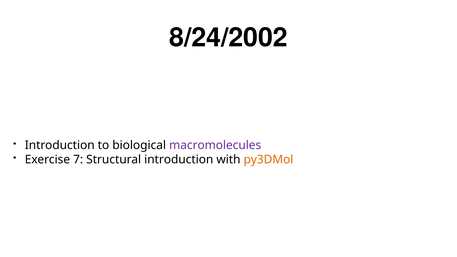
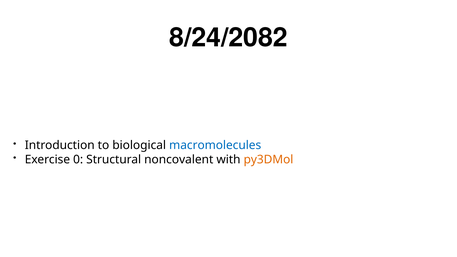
8/24/2002: 8/24/2002 -> 8/24/2082
macromolecules colour: purple -> blue
7: 7 -> 0
Structural introduction: introduction -> noncovalent
